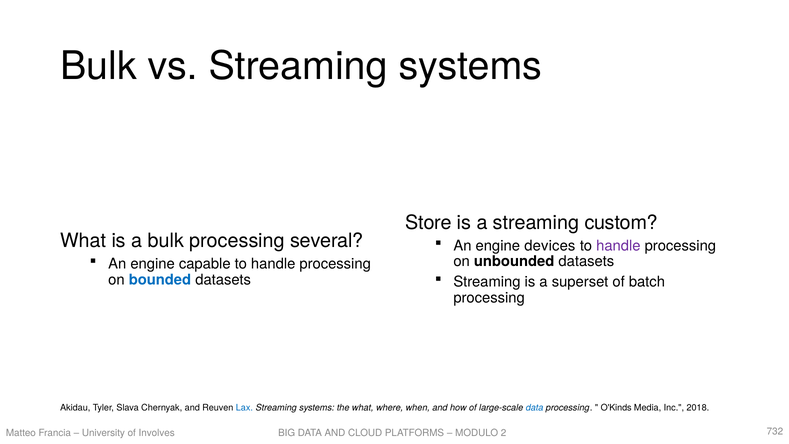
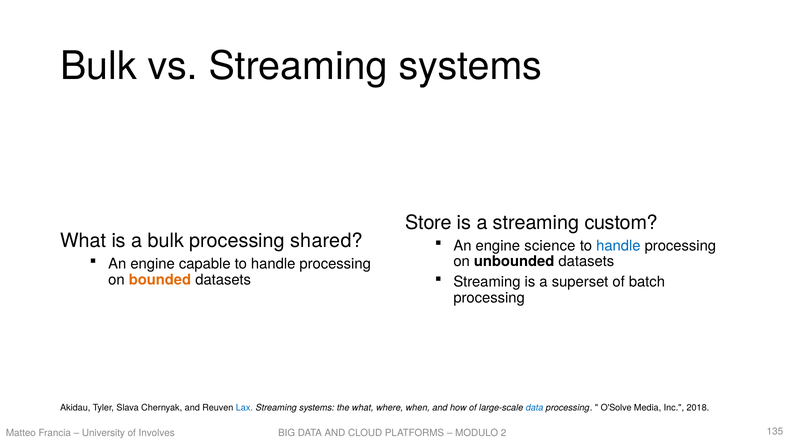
several: several -> shared
devices: devices -> science
handle at (618, 246) colour: purple -> blue
bounded colour: blue -> orange
O'Kinds: O'Kinds -> O'Solve
732: 732 -> 135
